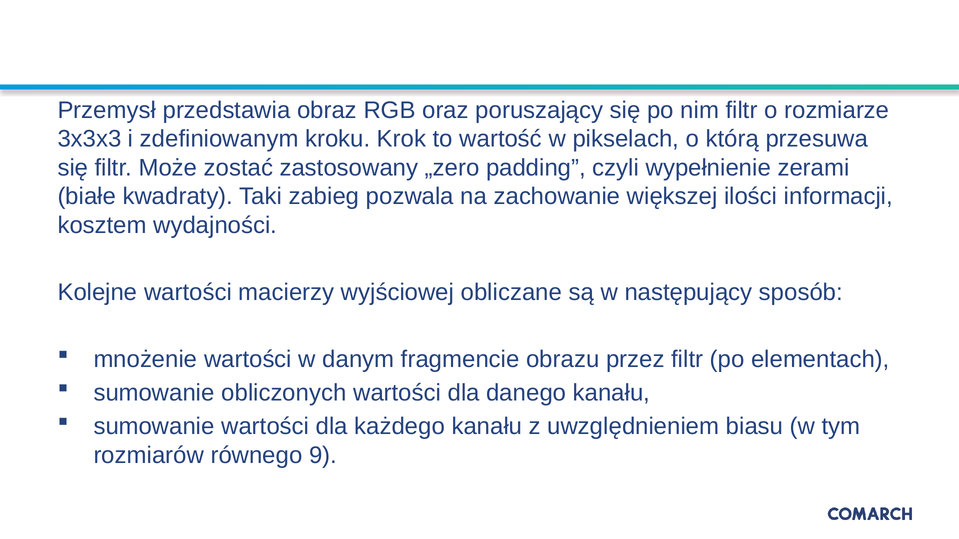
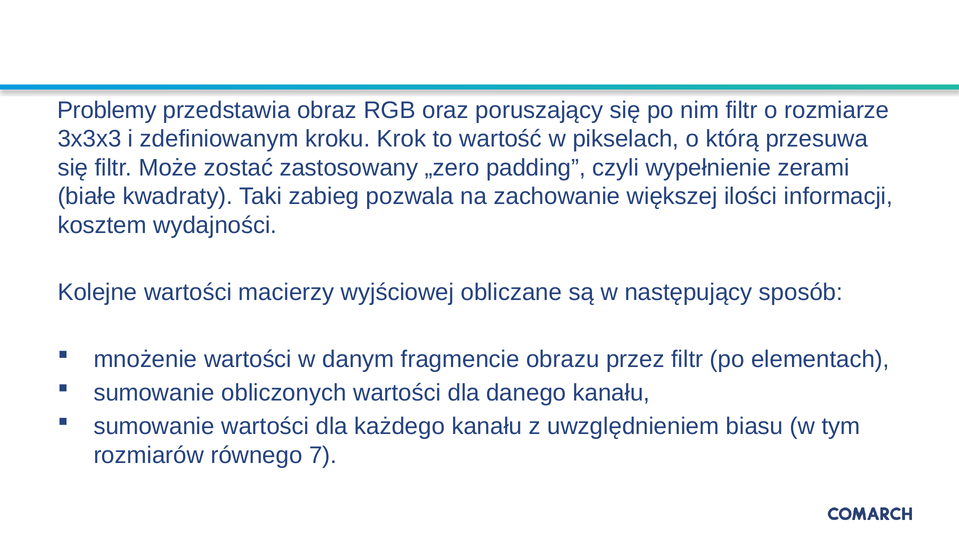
Przemysł: Przemysł -> Problemy
9: 9 -> 7
